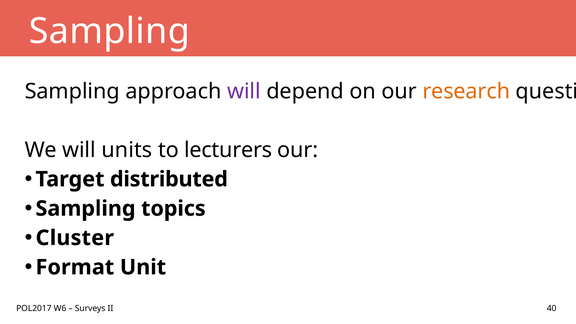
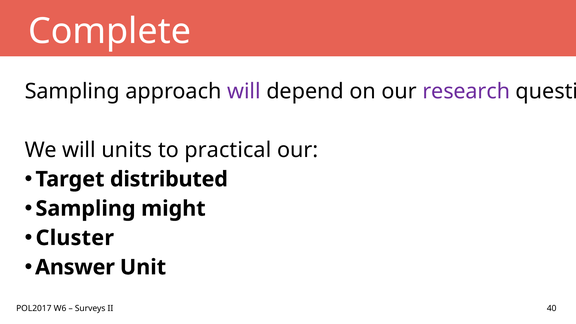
Sampling at (109, 31): Sampling -> Complete
research colour: orange -> purple
lecturers: lecturers -> practical
topics: topics -> might
Format: Format -> Answer
